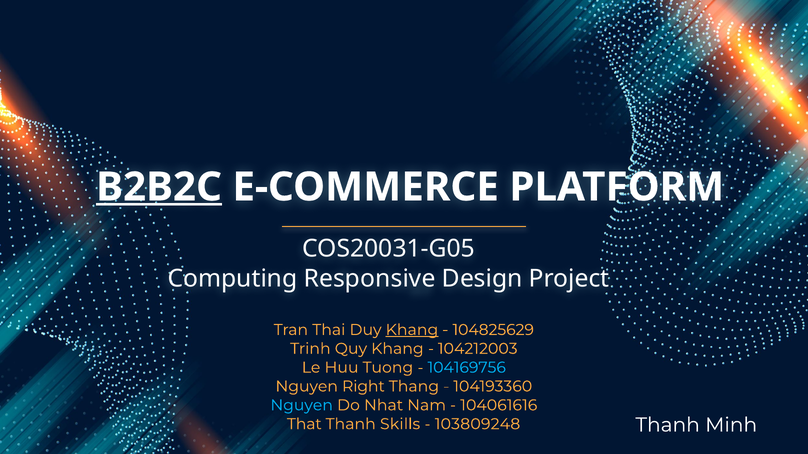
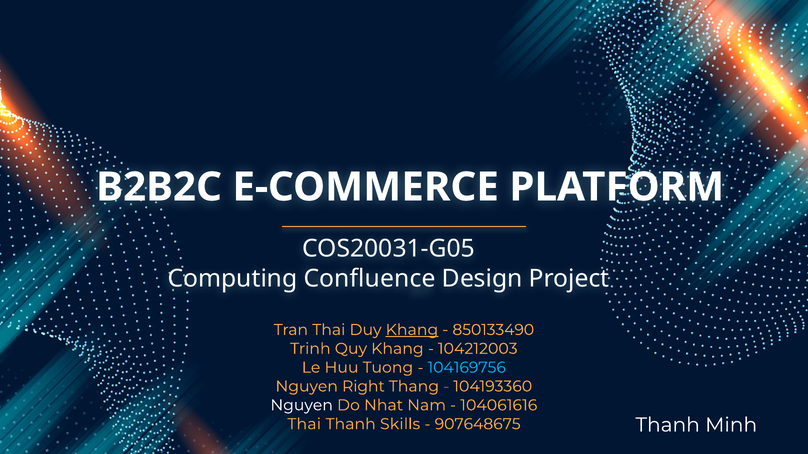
B2B2C underline: present -> none
Responsive: Responsive -> Confluence
104825629: 104825629 -> 850133490
Nguyen at (302, 406) colour: light blue -> white
That at (304, 424): That -> Thai
103809248: 103809248 -> 907648675
